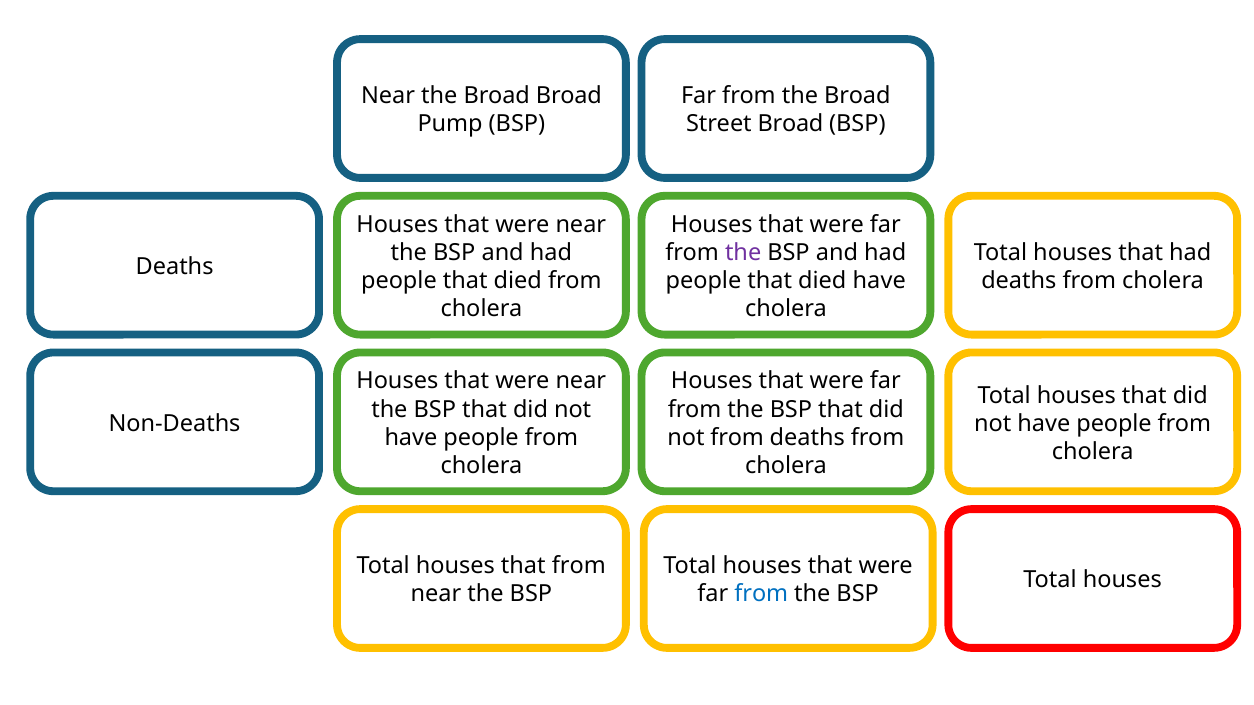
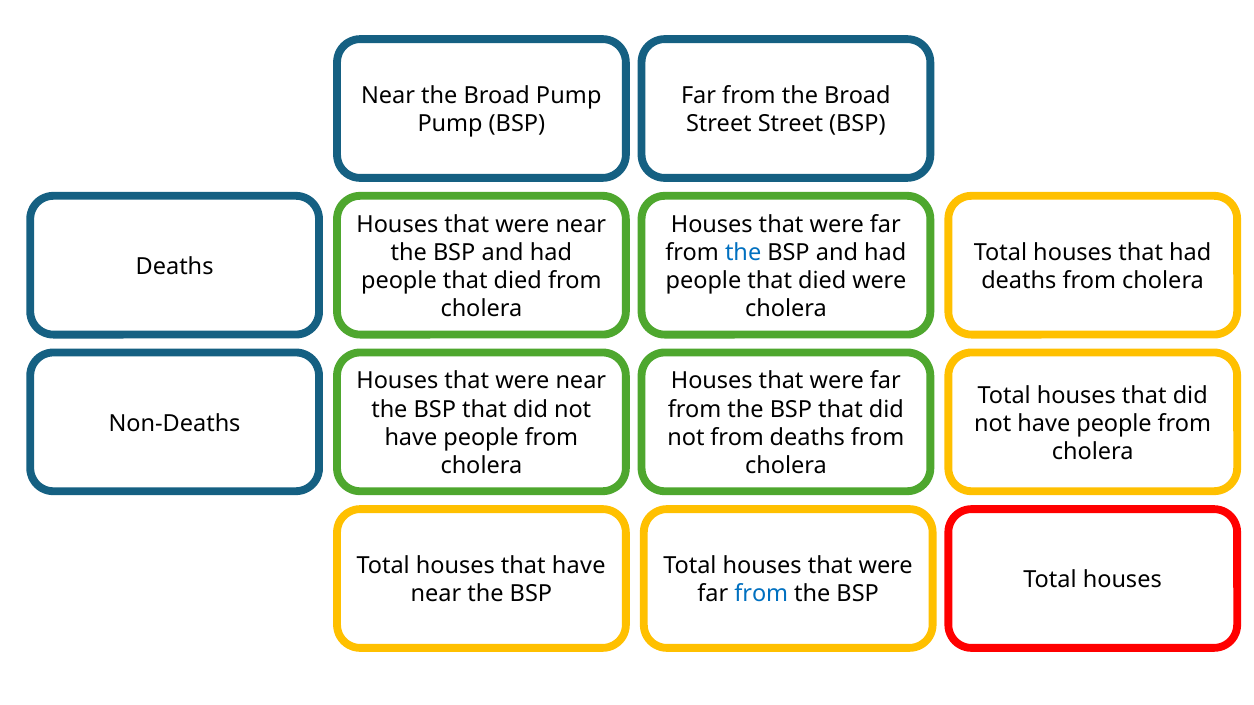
Broad Broad: Broad -> Pump
Street Broad: Broad -> Street
the at (743, 253) colour: purple -> blue
died have: have -> were
that from: from -> have
